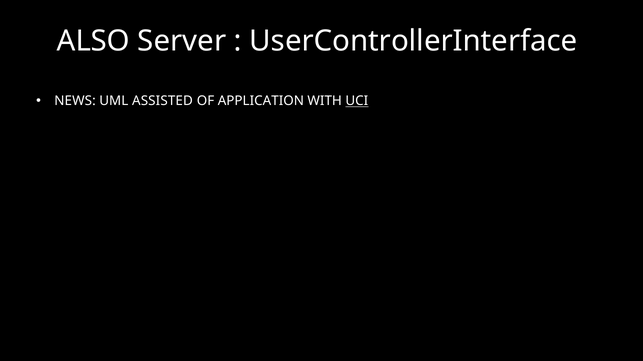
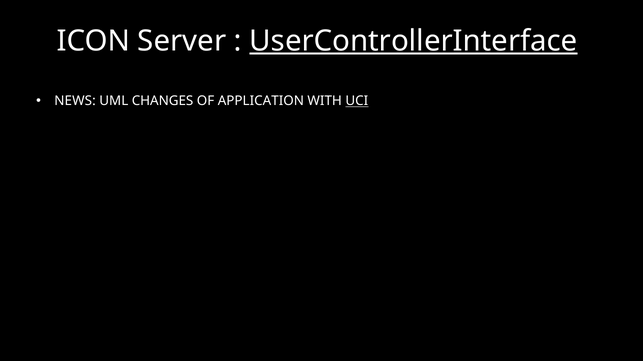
ALSO: ALSO -> ICON
UserControllerInterface underline: none -> present
ASSISTED: ASSISTED -> CHANGES
